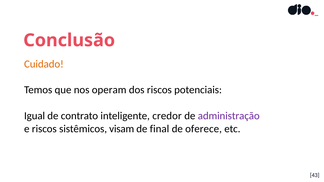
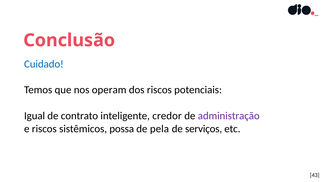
Cuidado colour: orange -> blue
visam: visam -> possa
final: final -> pela
oferece: oferece -> serviços
